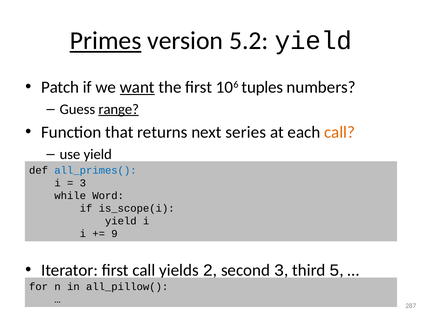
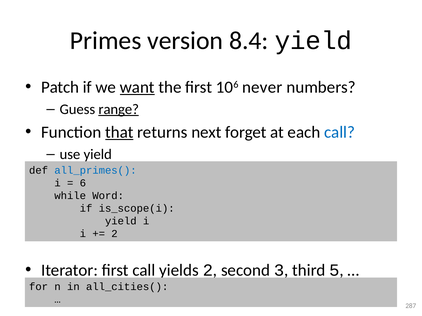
Primes underline: present -> none
5.2: 5.2 -> 8.4
tuples: tuples -> never
that underline: none -> present
series: series -> forget
call at (340, 132) colour: orange -> blue
3 at (83, 183): 3 -> 6
9 at (114, 234): 9 -> 2
all_pillow(: all_pillow( -> all_cities(
